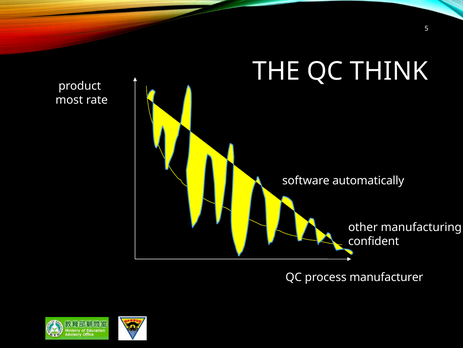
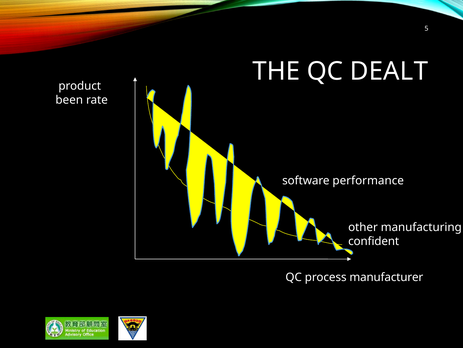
THINK: THINK -> DEALT
most: most -> been
automatically: automatically -> performance
